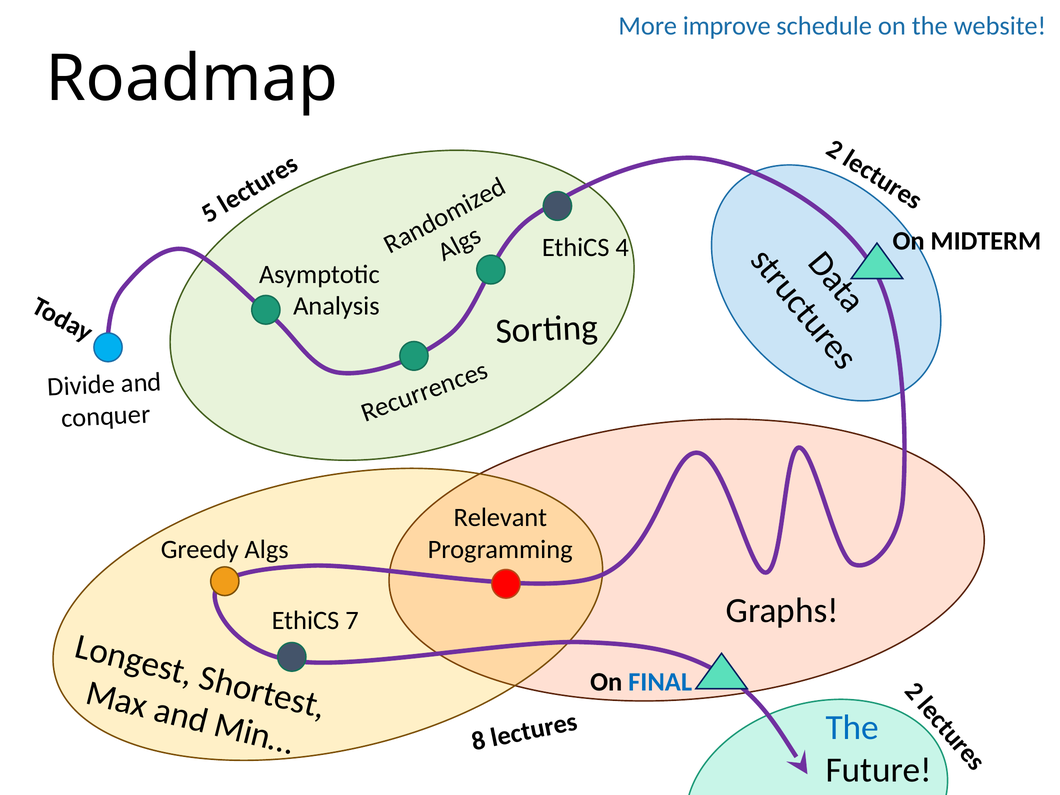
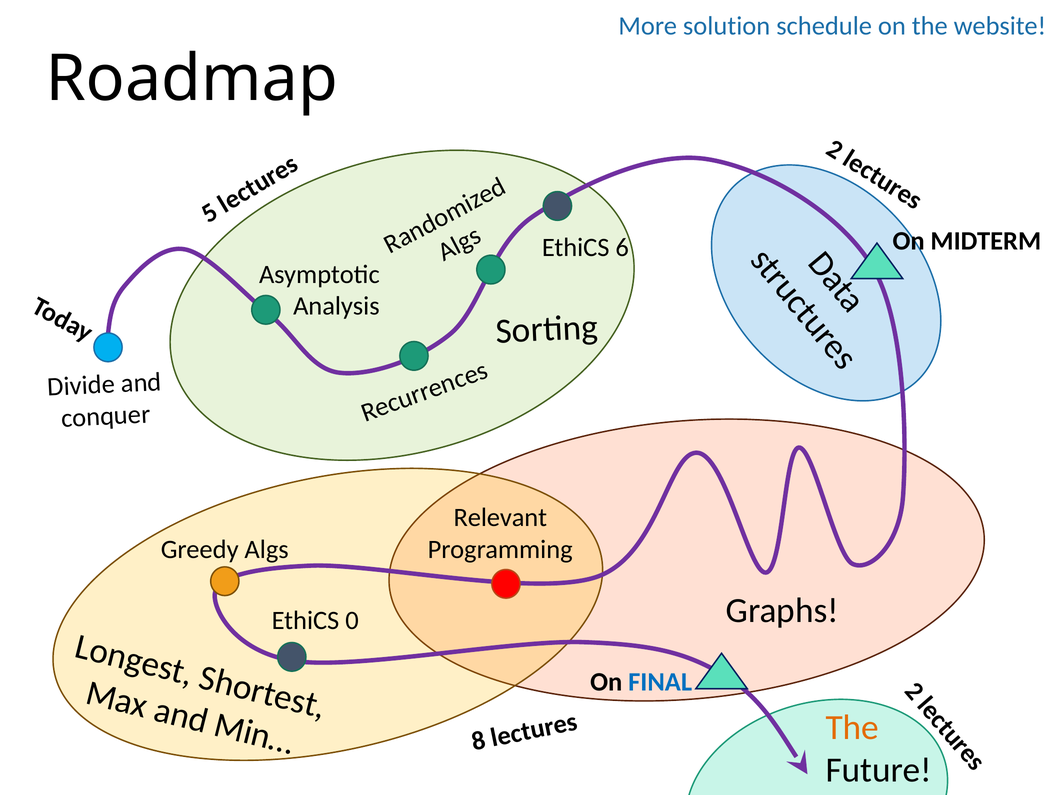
improve: improve -> solution
4: 4 -> 6
7: 7 -> 0
The at (852, 728) colour: blue -> orange
